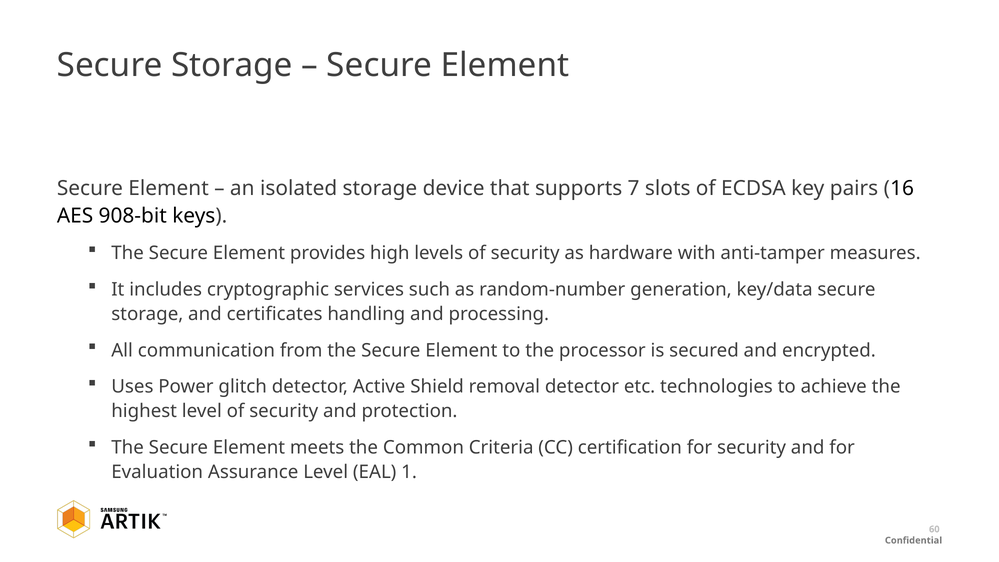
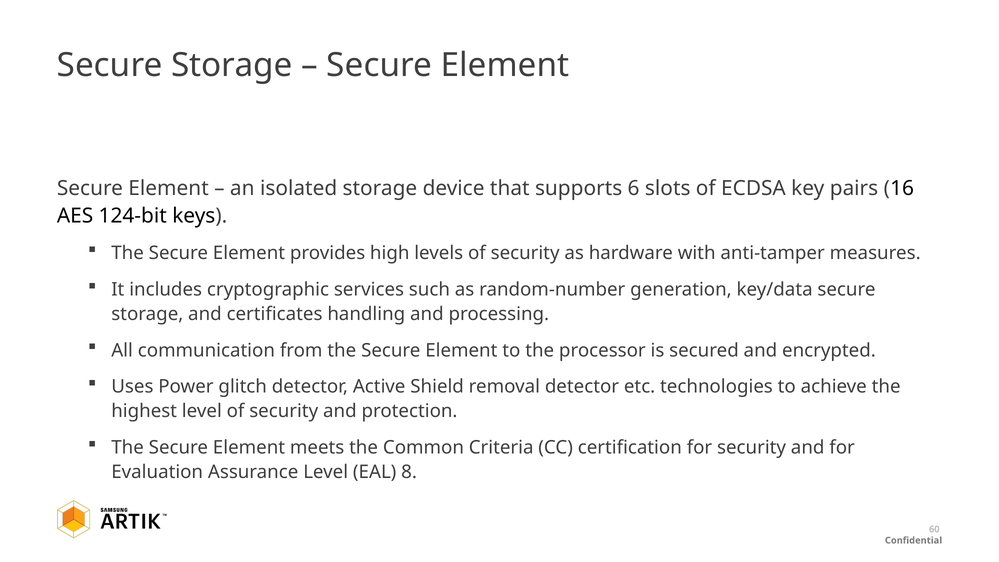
7: 7 -> 6
908-bit: 908-bit -> 124-bit
1: 1 -> 8
